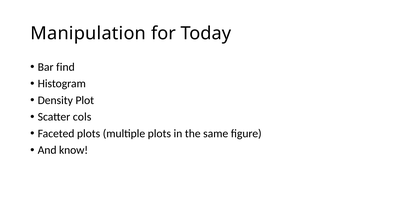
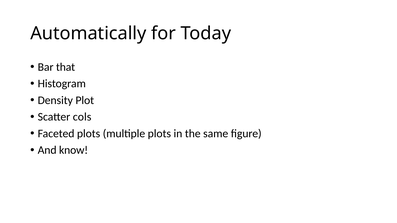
Manipulation: Manipulation -> Automatically
find: find -> that
